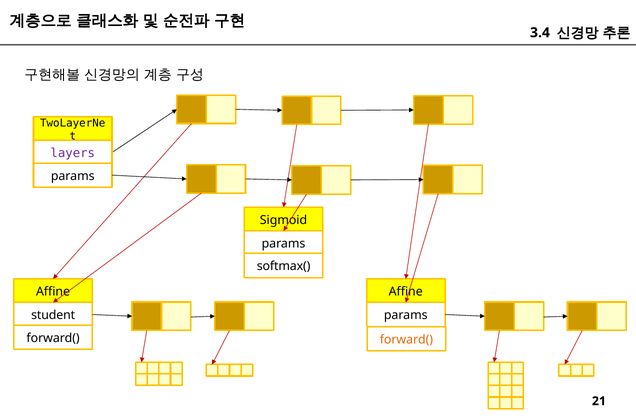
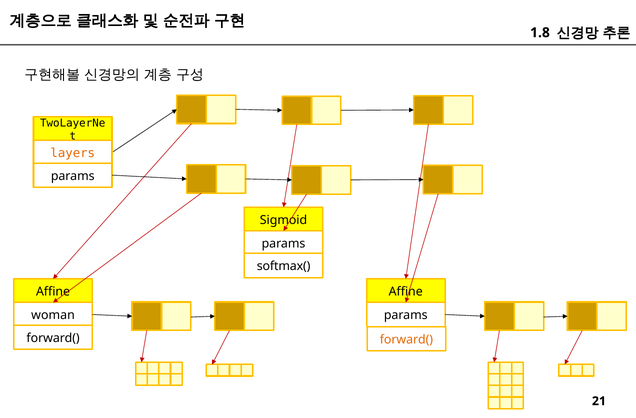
3.4: 3.4 -> 1.8
layers colour: purple -> orange
student: student -> woman
